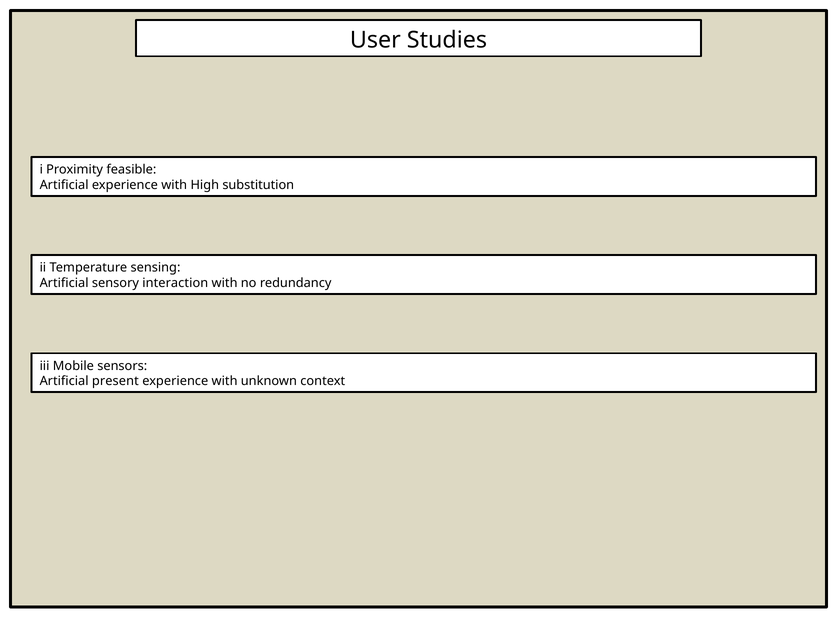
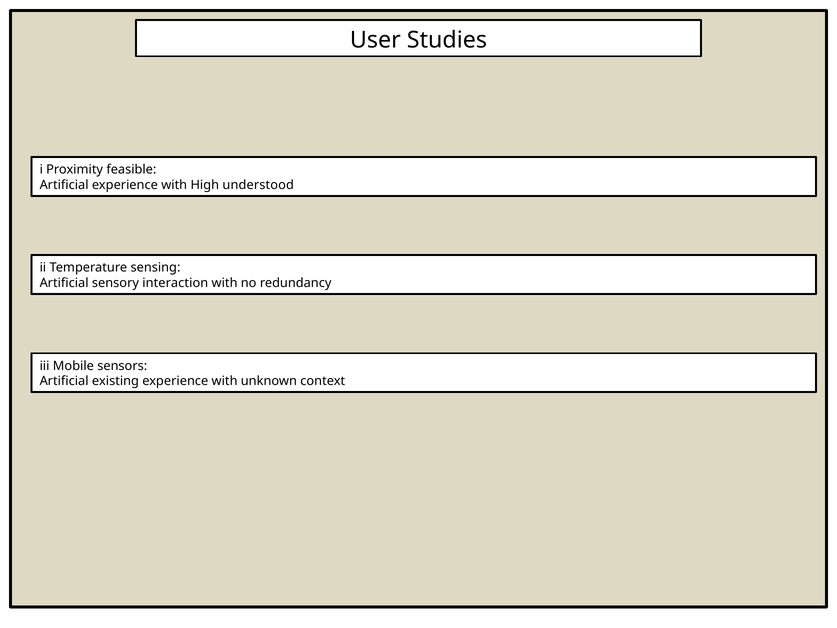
substitution: substitution -> understood
present: present -> existing
